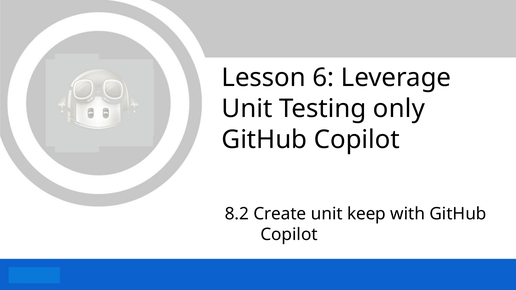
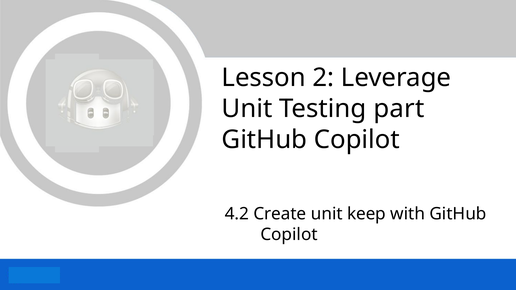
6: 6 -> 2
only: only -> part
8.2: 8.2 -> 4.2
